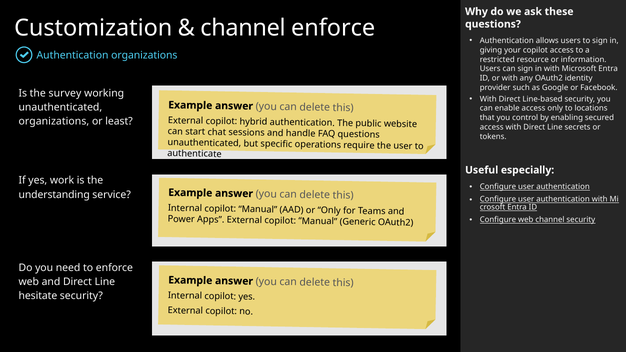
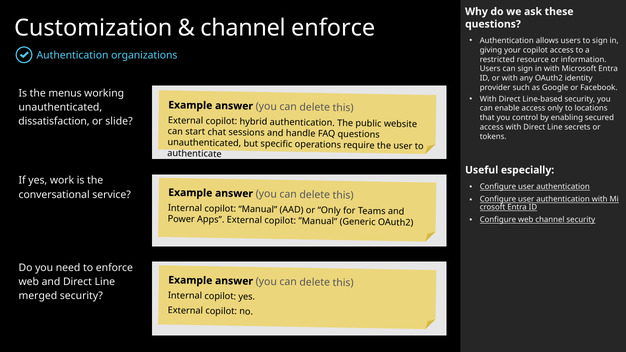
survey: survey -> menus
organizations at (54, 122): organizations -> dissatisfaction
least: least -> slide
understanding: understanding -> conversational
hesitate: hesitate -> merged
